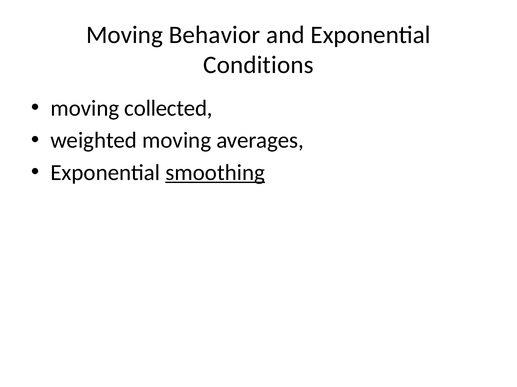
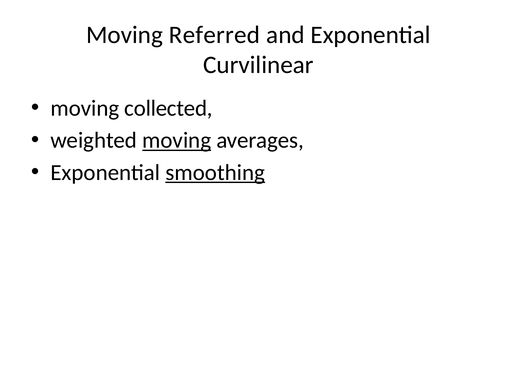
Behavior: Behavior -> Referred
Conditions: Conditions -> Curvilinear
moving at (177, 141) underline: none -> present
